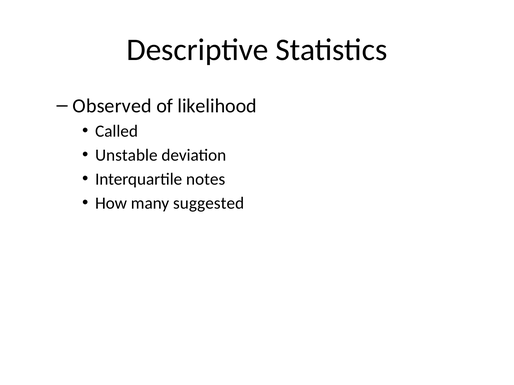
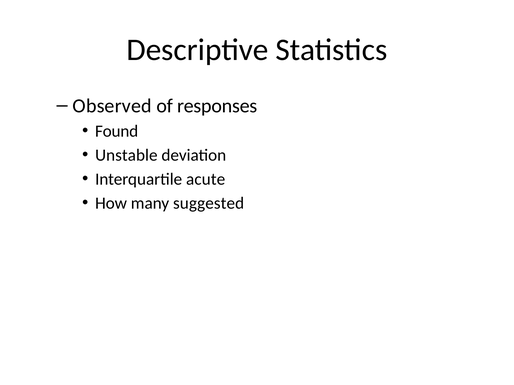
likelihood: likelihood -> responses
Called: Called -> Found
notes: notes -> acute
